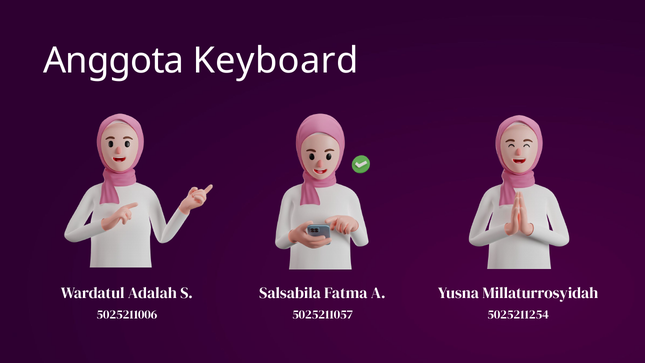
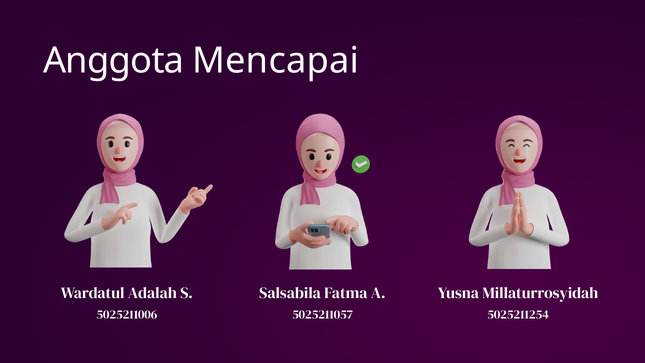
Keyboard: Keyboard -> Mencapai
